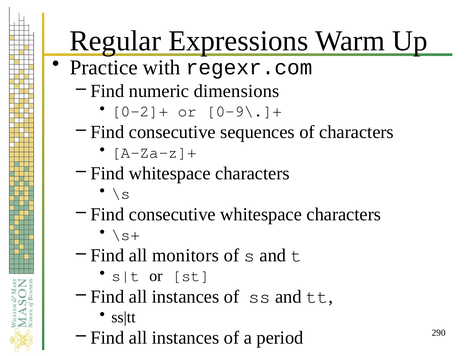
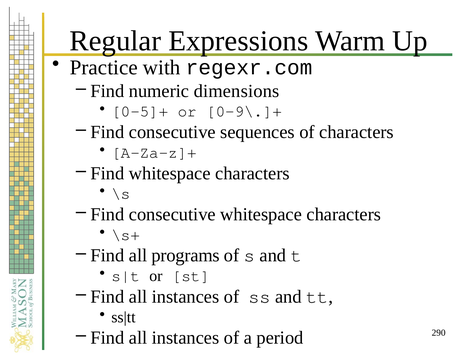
0-2]+: 0-2]+ -> 0-5]+
monitors: monitors -> programs
